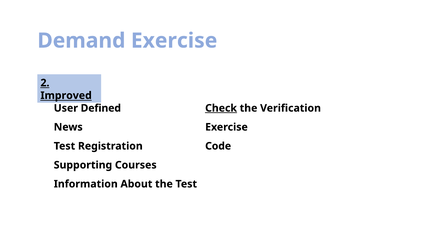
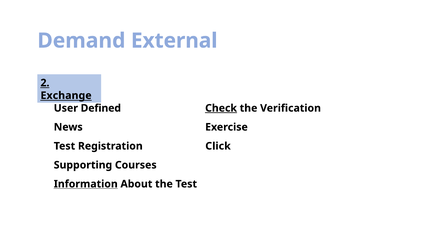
Demand Exercise: Exercise -> External
Improved: Improved -> Exchange
Code: Code -> Click
Information underline: none -> present
